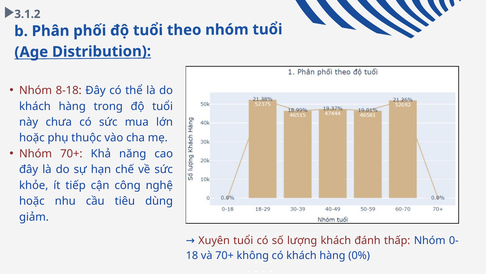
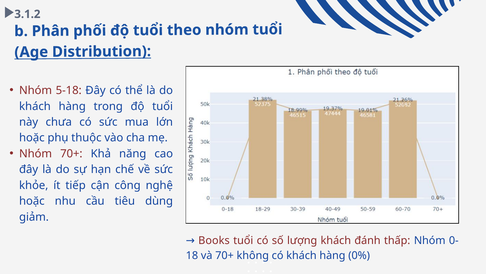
8-18: 8-18 -> 5-18
Xuyên: Xuyên -> Books
